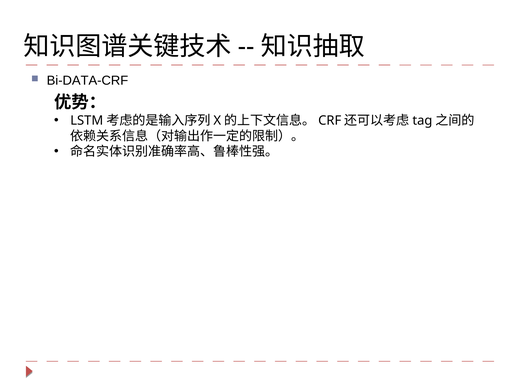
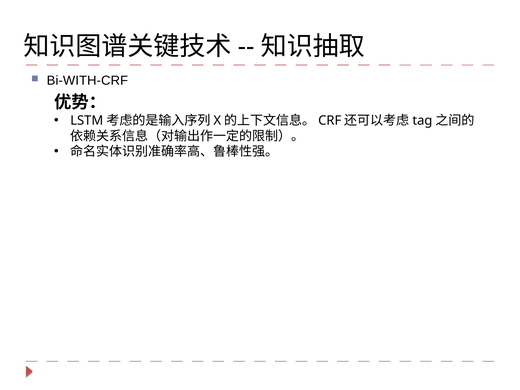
Bi-DATA-CRF: Bi-DATA-CRF -> Bi-WITH-CRF
